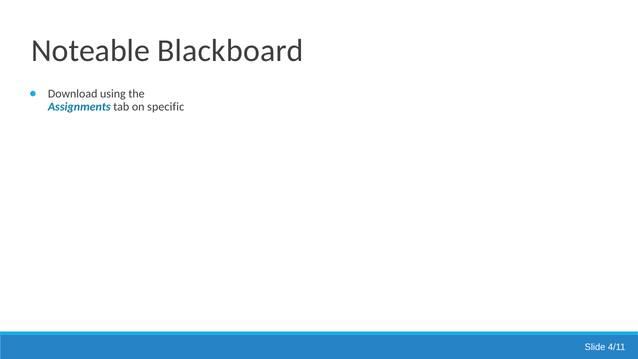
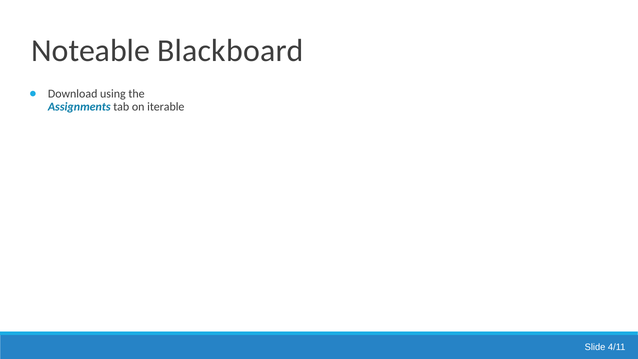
specific: specific -> iterable
